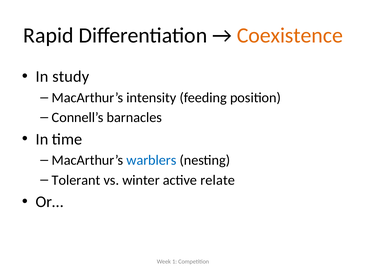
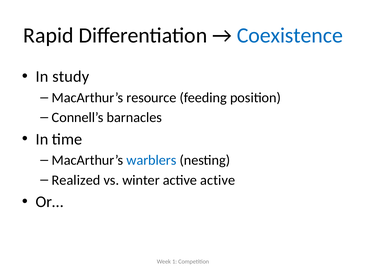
Coexistence colour: orange -> blue
intensity: intensity -> resource
Tolerant: Tolerant -> Realized
active relate: relate -> active
